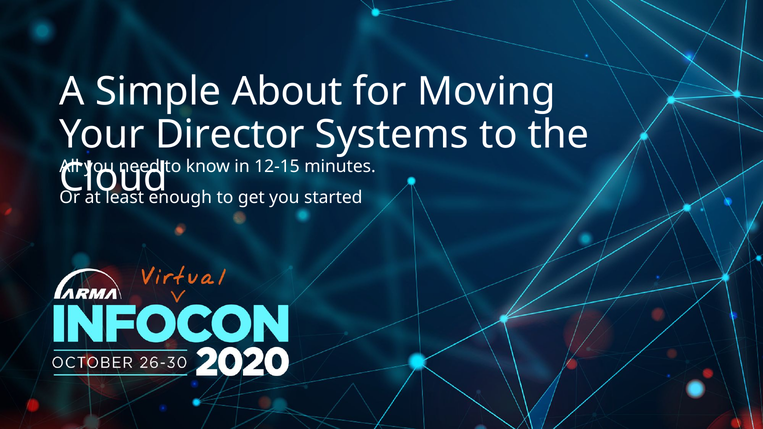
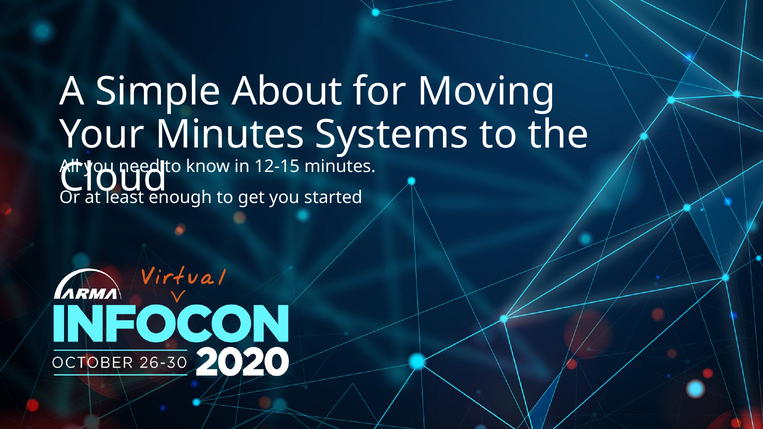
Your Director: Director -> Minutes
